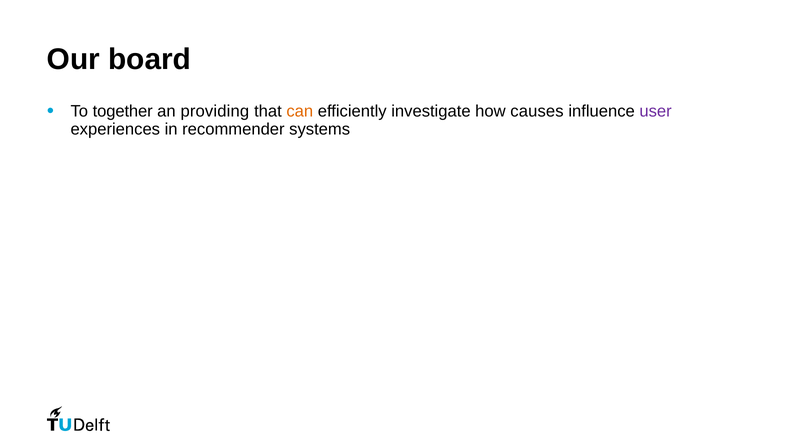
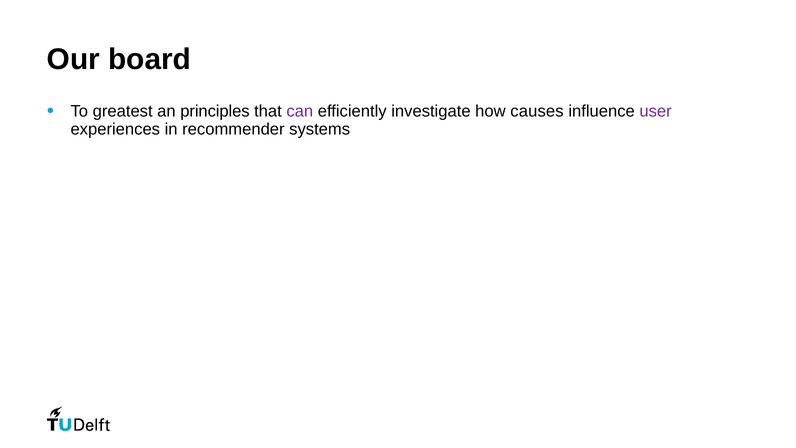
together: together -> greatest
providing: providing -> principles
can colour: orange -> purple
